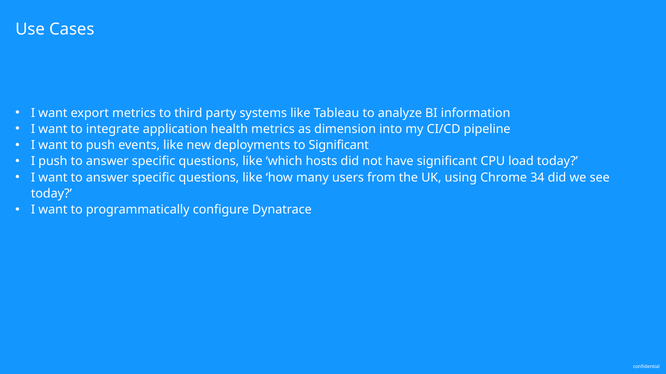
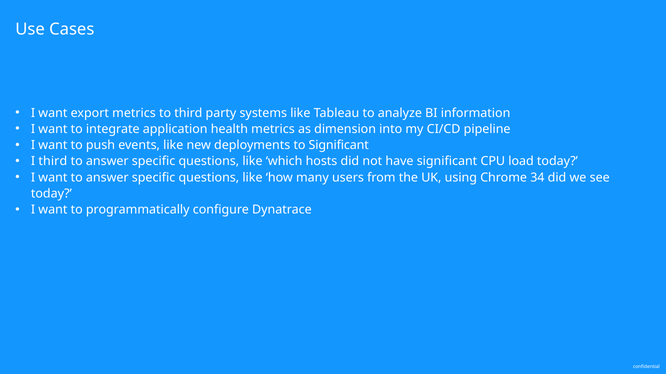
I push: push -> third
